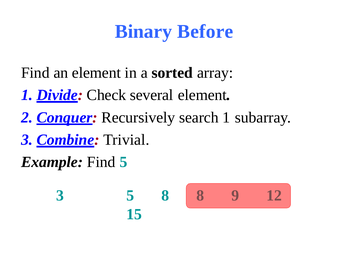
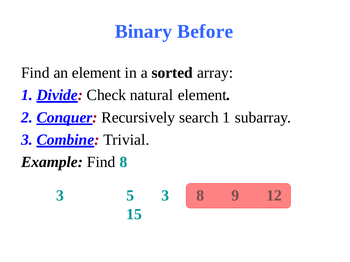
several: several -> natural
Find 5: 5 -> 8
5 8: 8 -> 3
